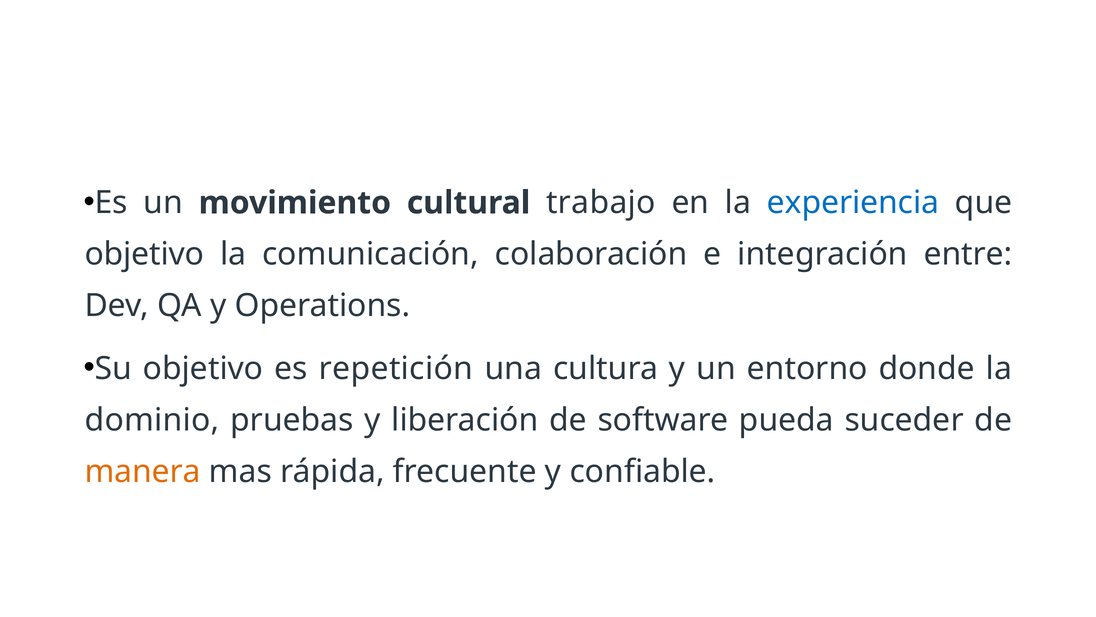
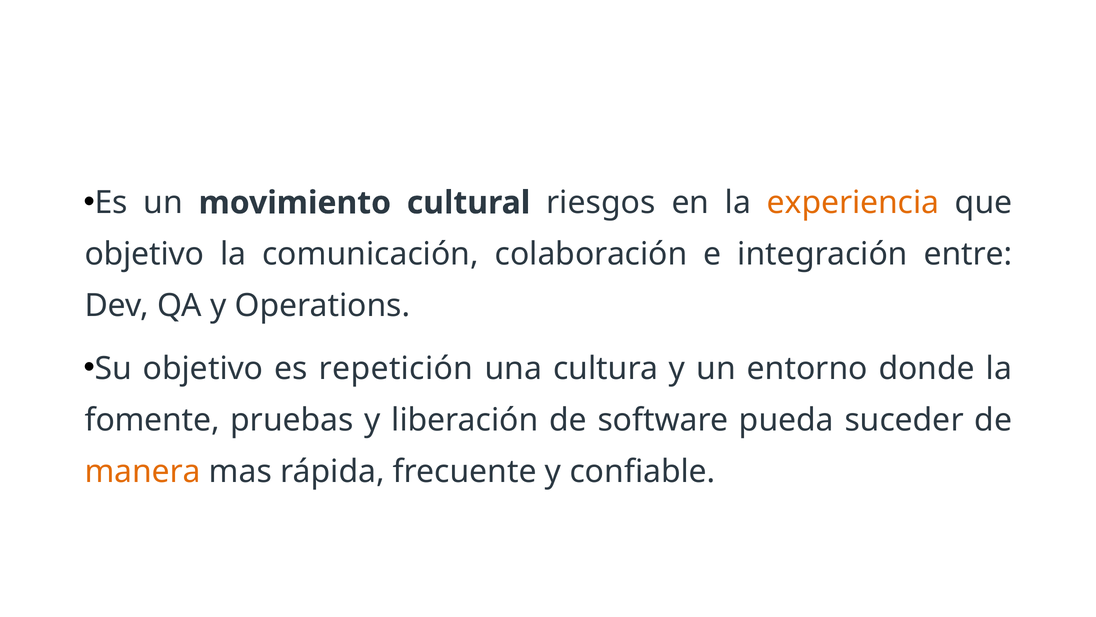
trabajo: trabajo -> riesgos
experiencia colour: blue -> orange
dominio: dominio -> fomente
